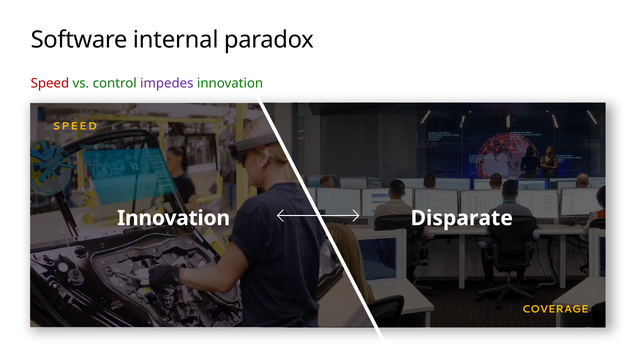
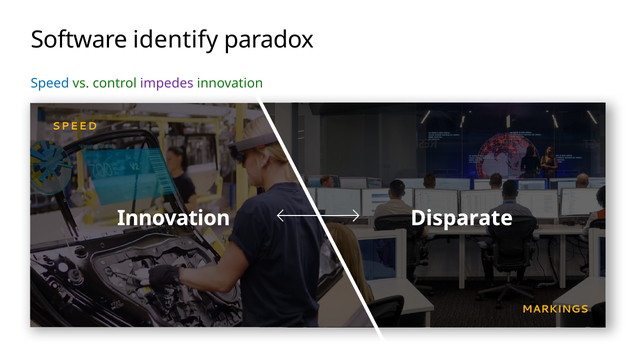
internal: internal -> identify
Speed at (50, 83) colour: red -> blue
COVERAGE: COVERAGE -> MARKINGS
